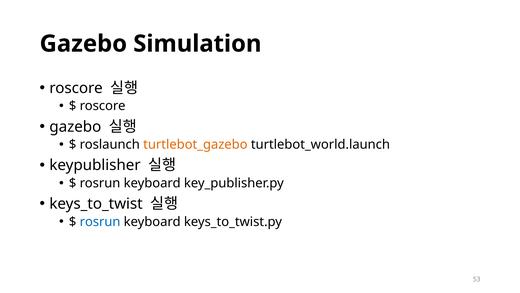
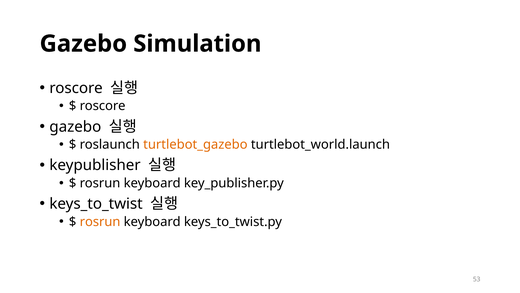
rosrun at (100, 221) colour: blue -> orange
